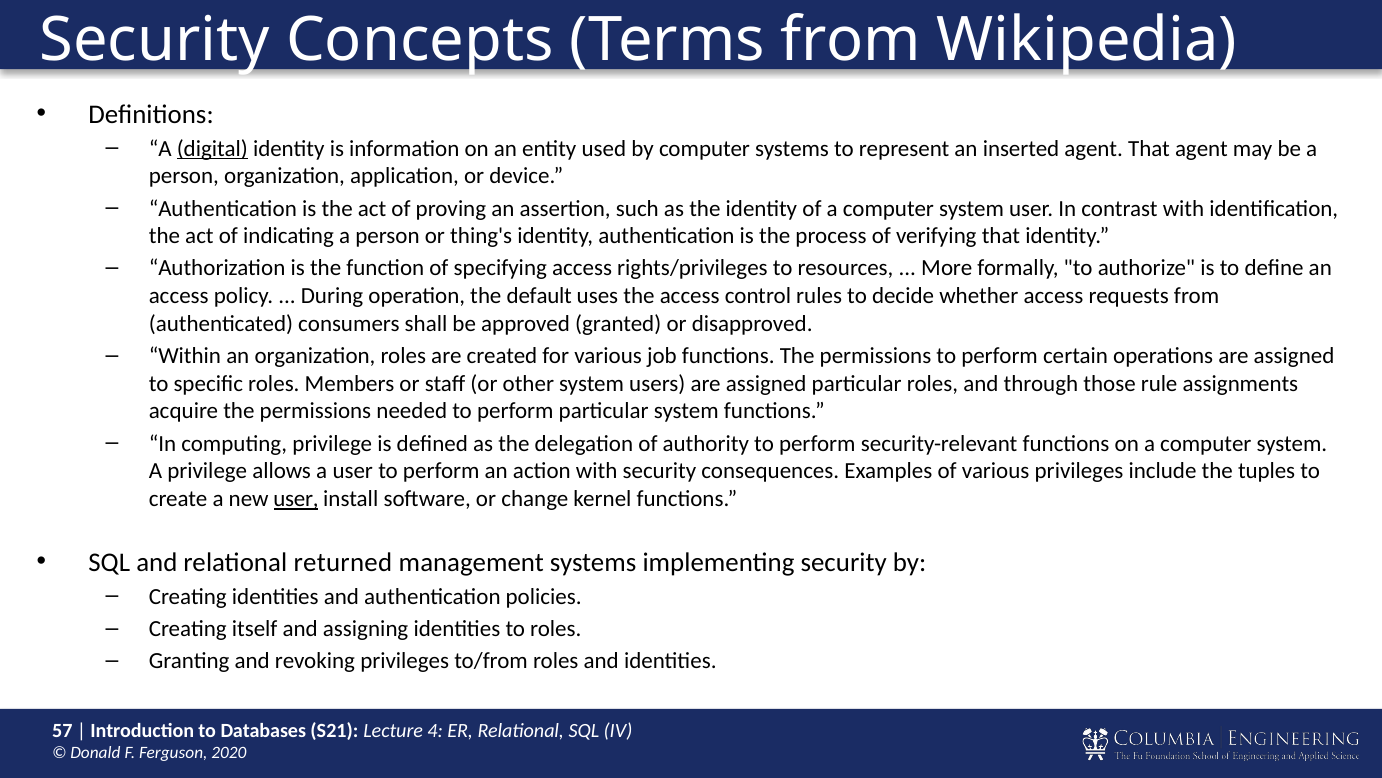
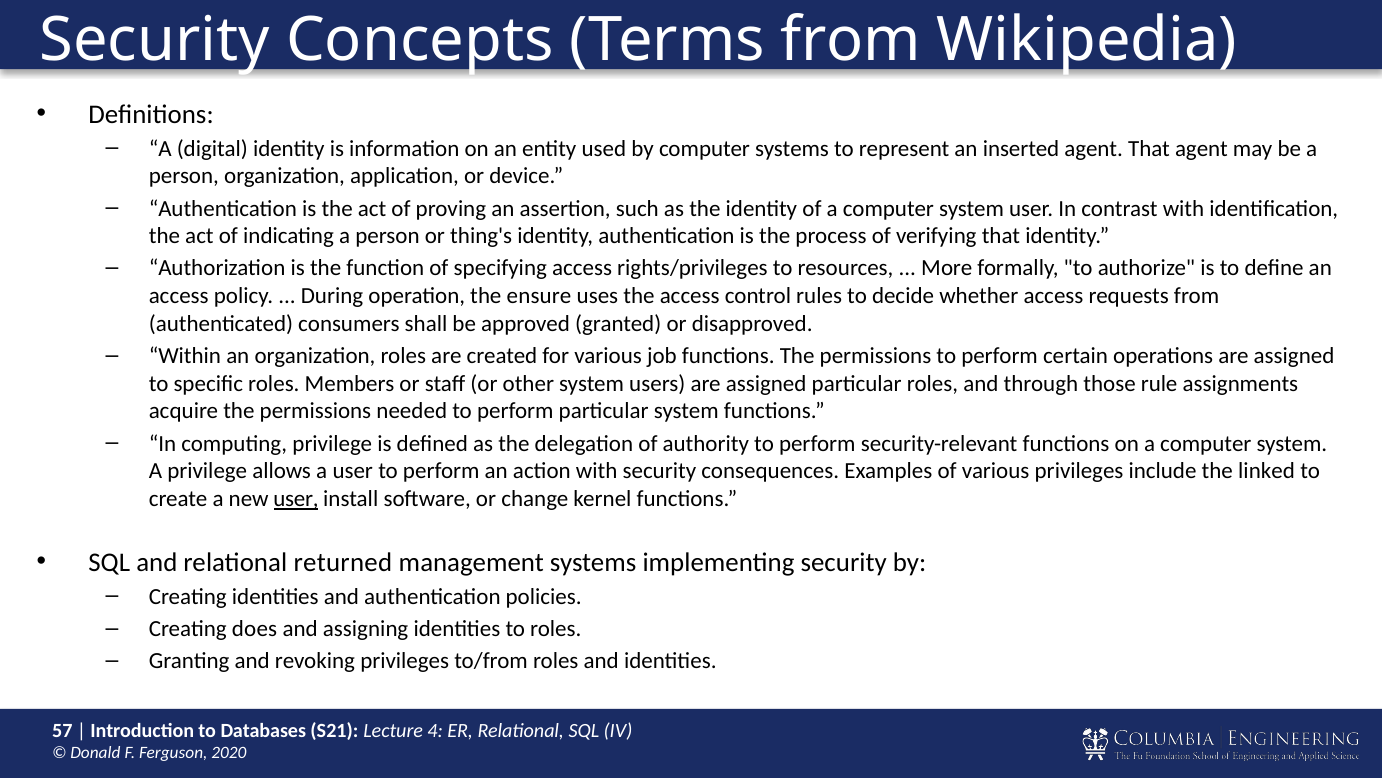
digital underline: present -> none
default: default -> ensure
tuples: tuples -> linked
itself: itself -> does
